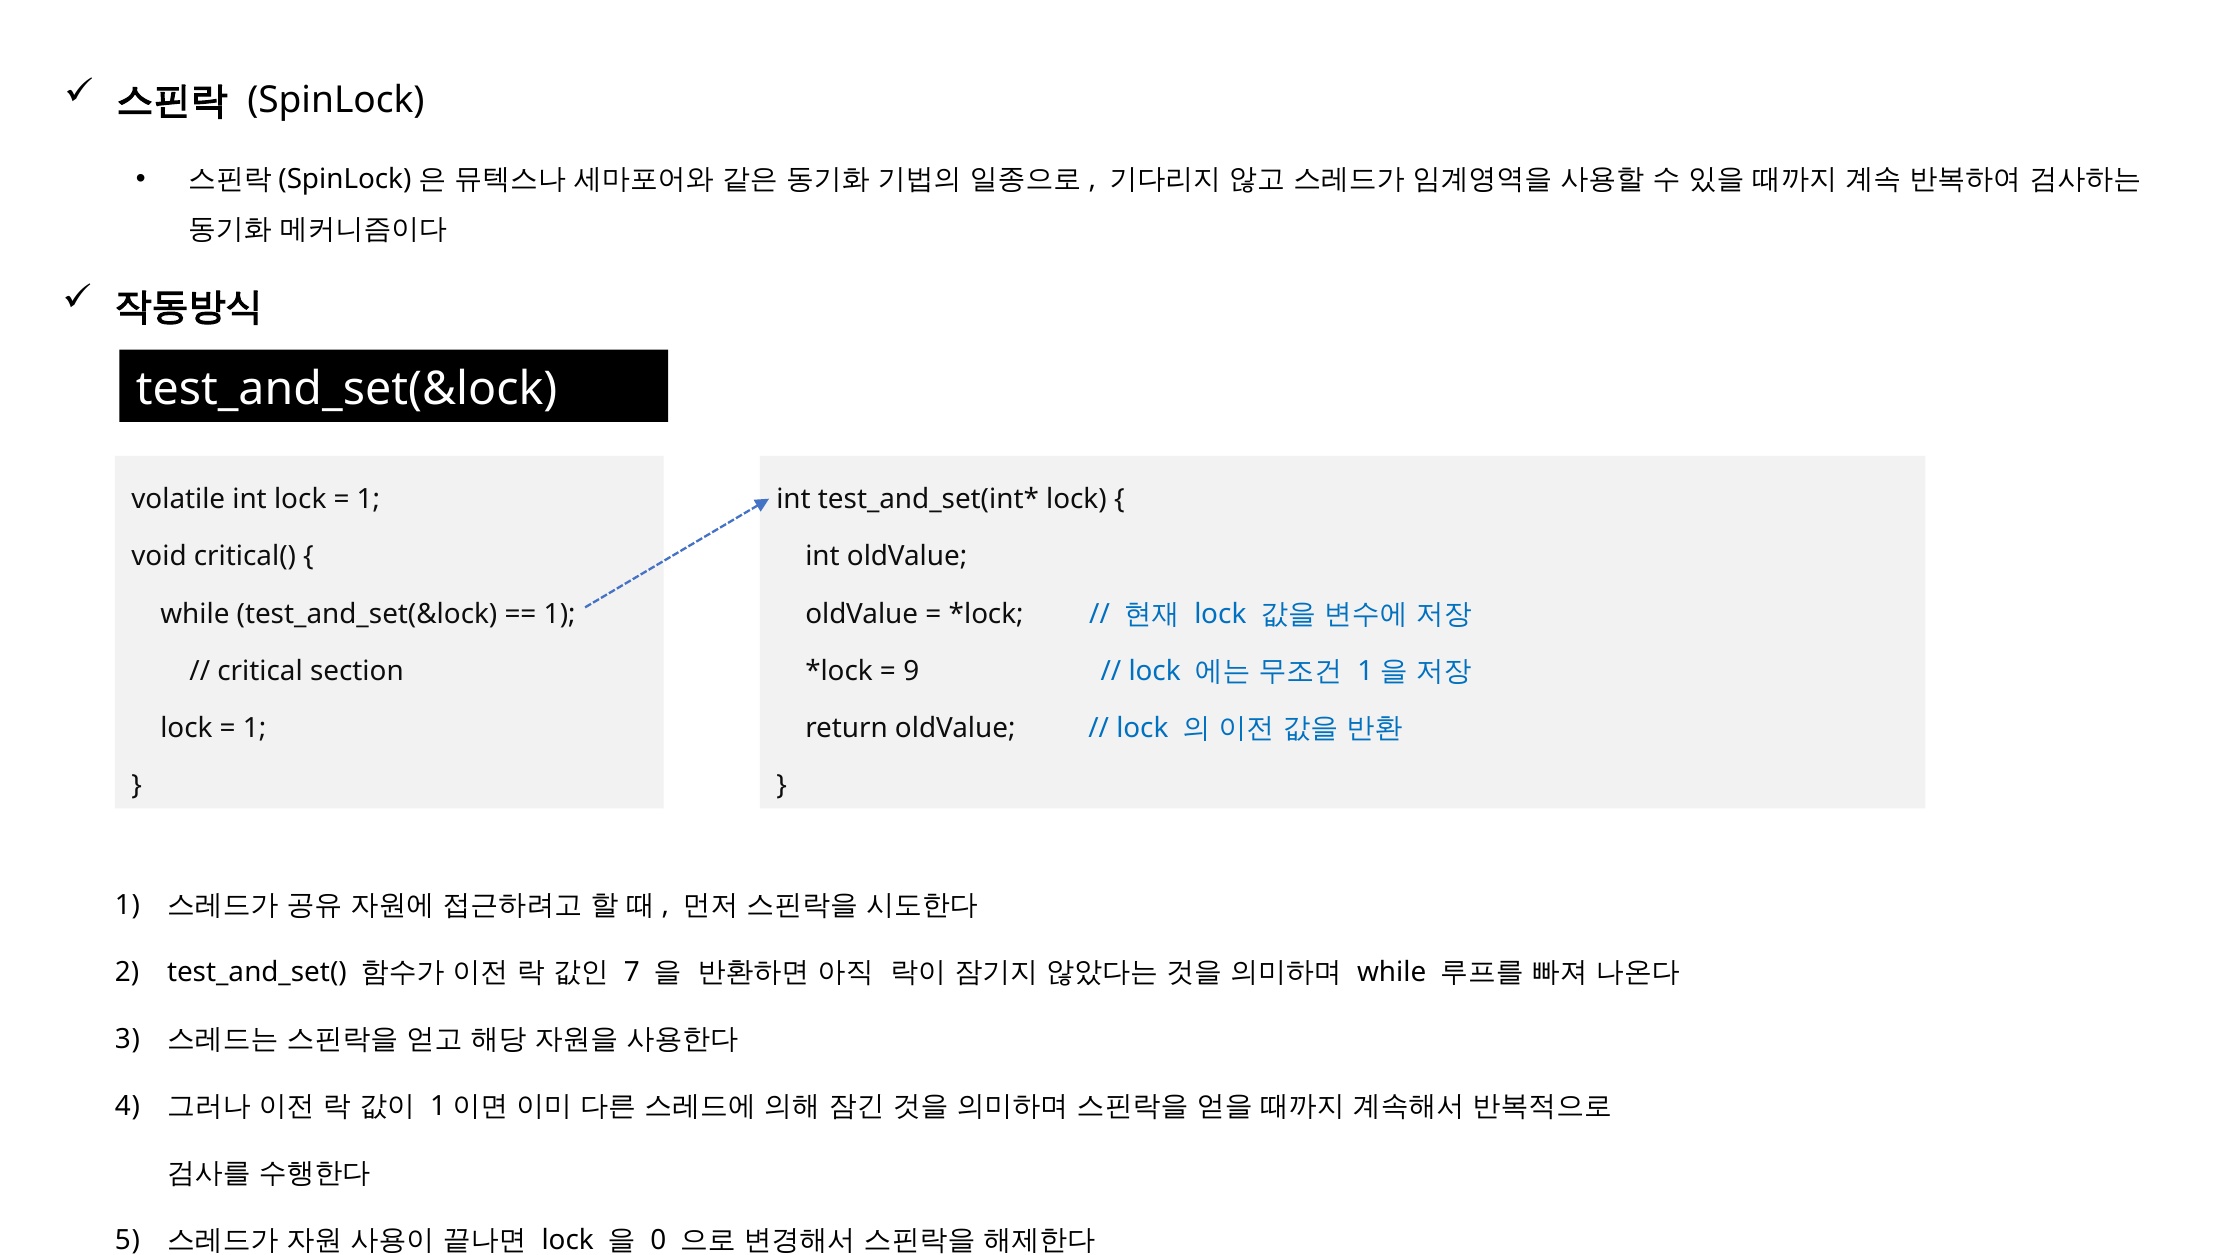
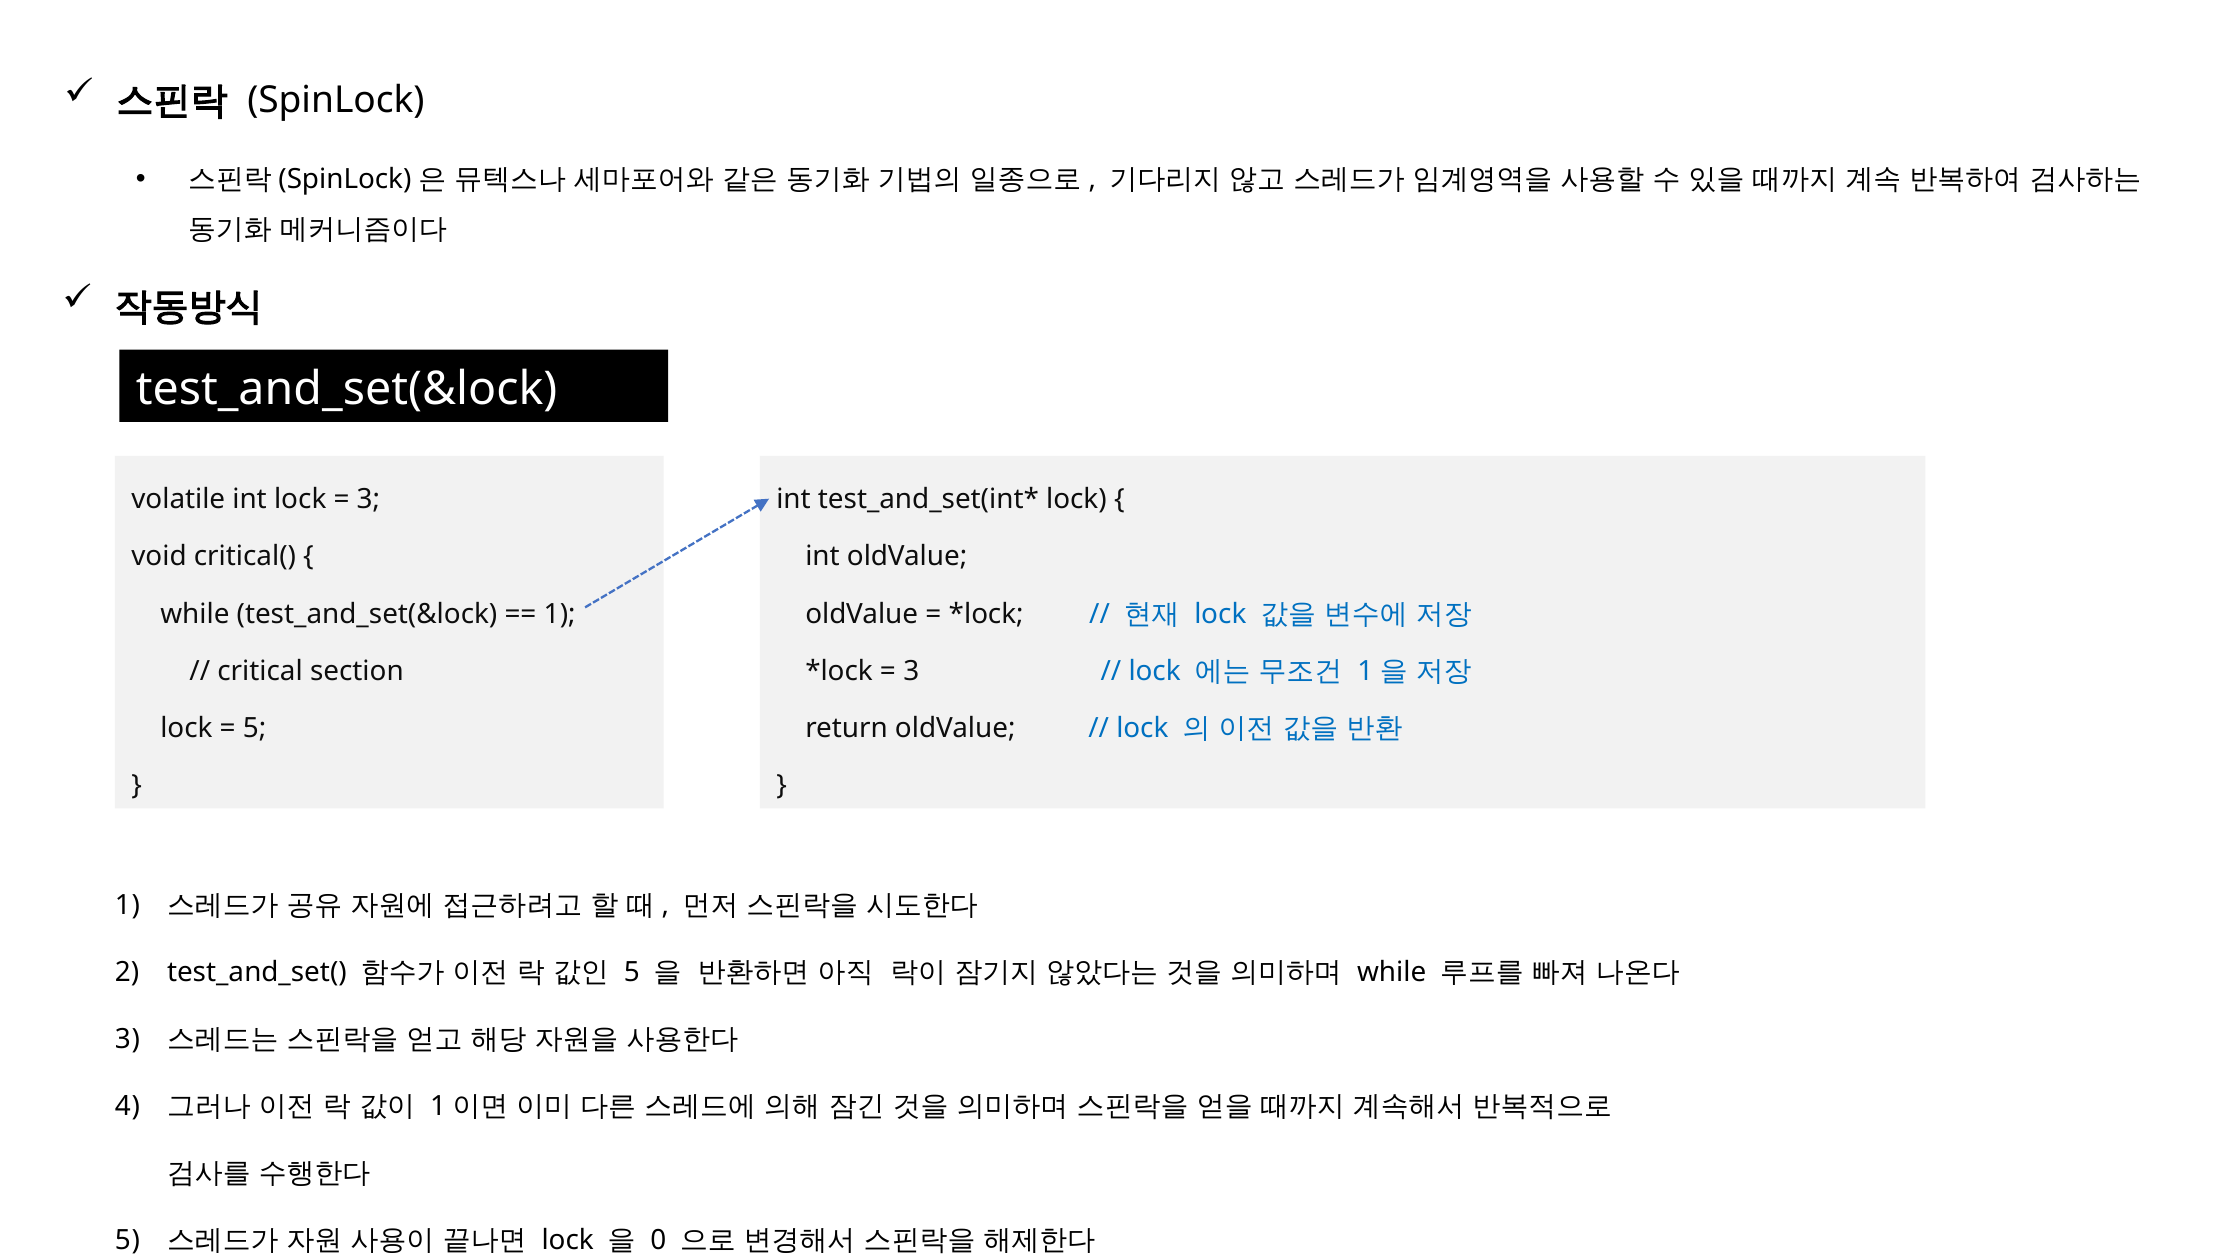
1 at (368, 499): 1 -> 3
9 at (911, 671): 9 -> 3
1 at (255, 728): 1 -> 5
7 at (632, 972): 7 -> 5
